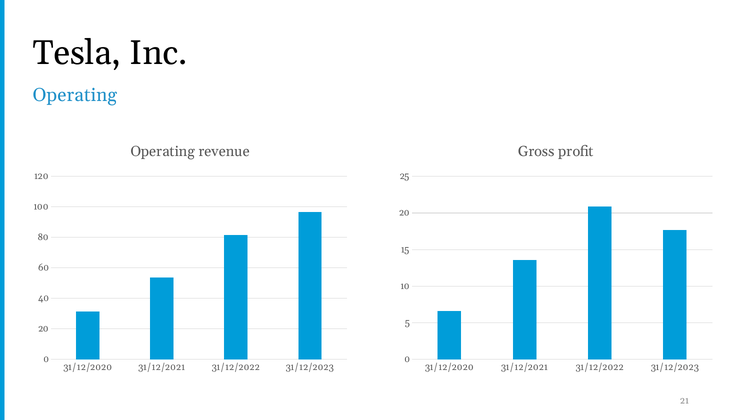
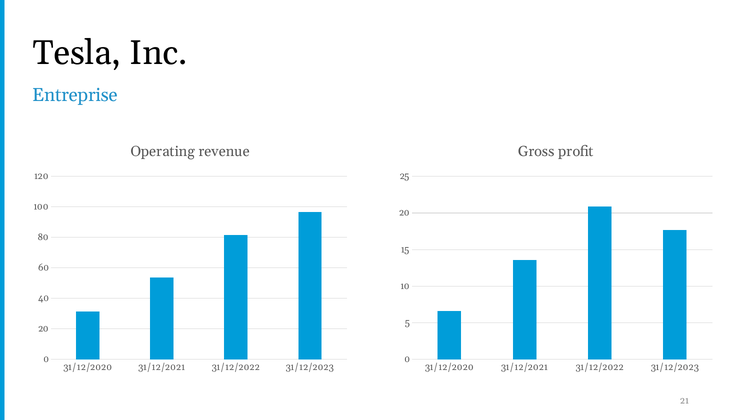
Operating at (75, 95): Operating -> Entreprise
